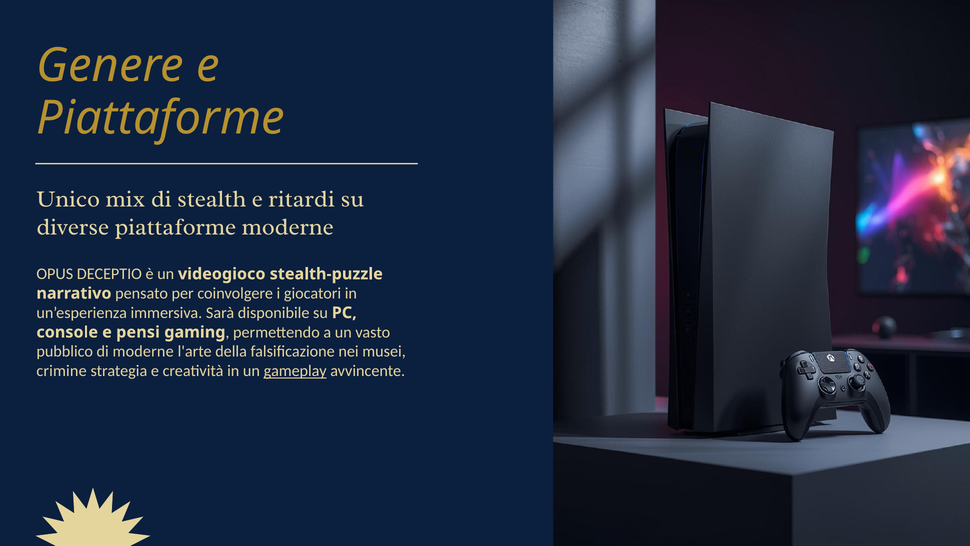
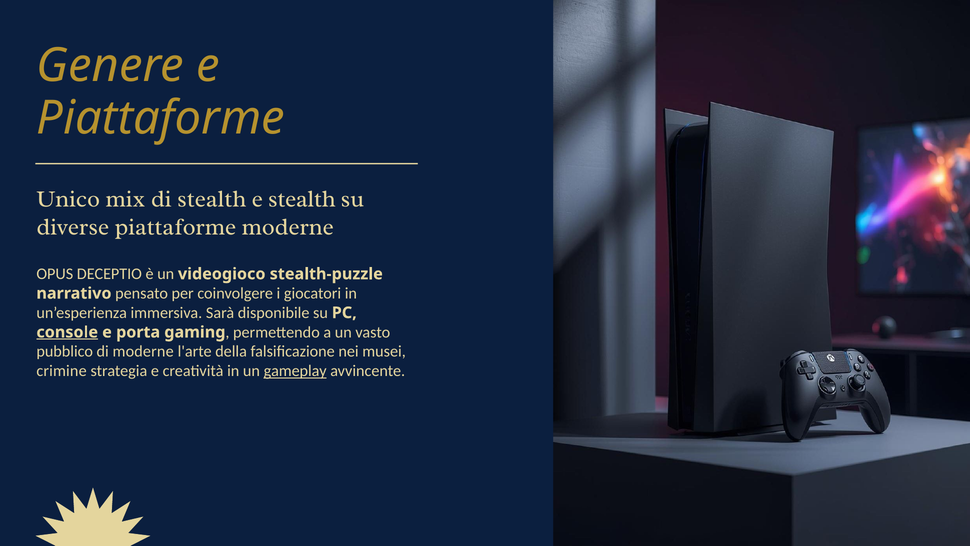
e ritardi: ritardi -> stealth
console underline: none -> present
pensi: pensi -> porta
